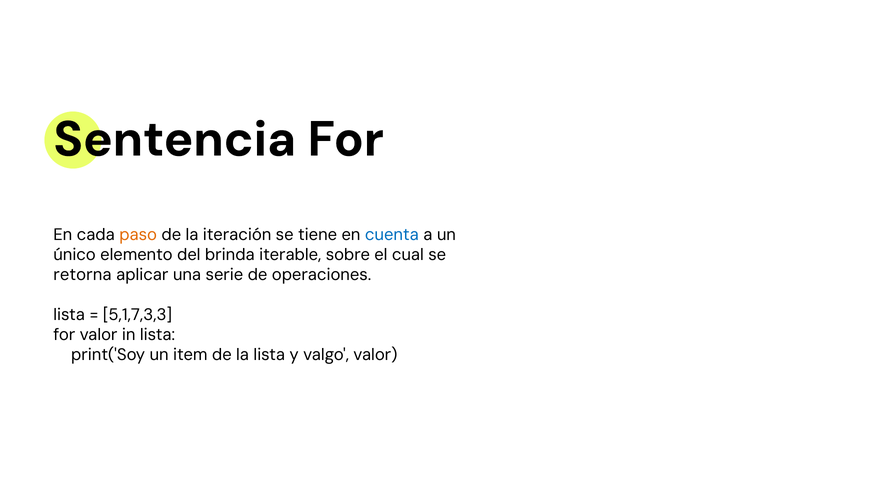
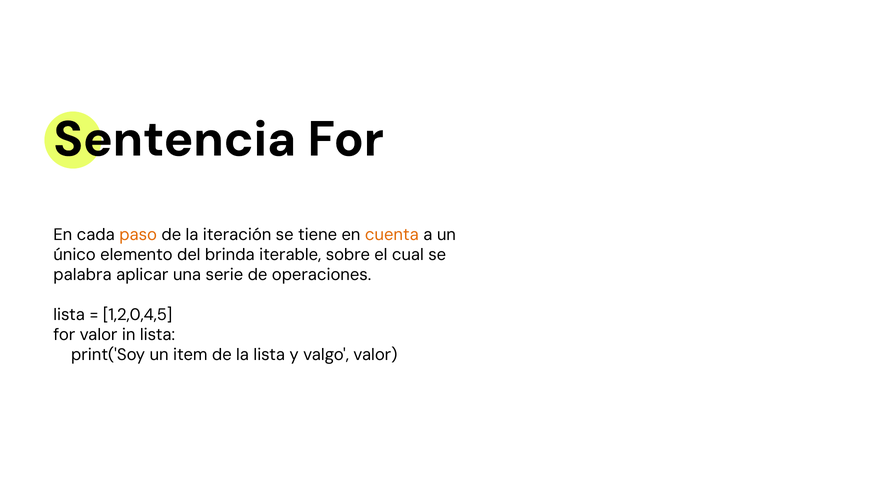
cuenta colour: blue -> orange
retorna: retorna -> palabra
5,1,7,3,3: 5,1,7,3,3 -> 1,2,0,4,5
